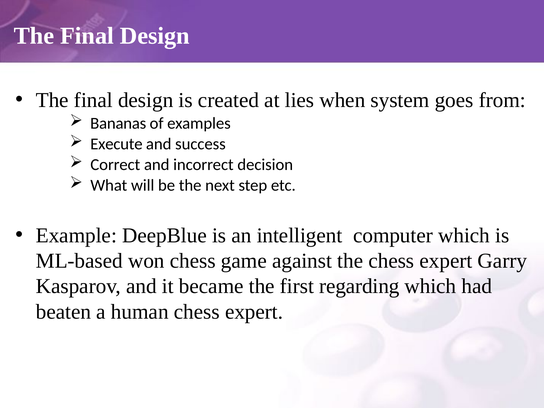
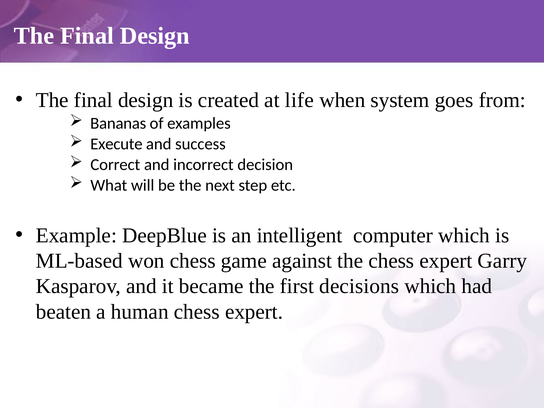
lies: lies -> life
regarding: regarding -> decisions
